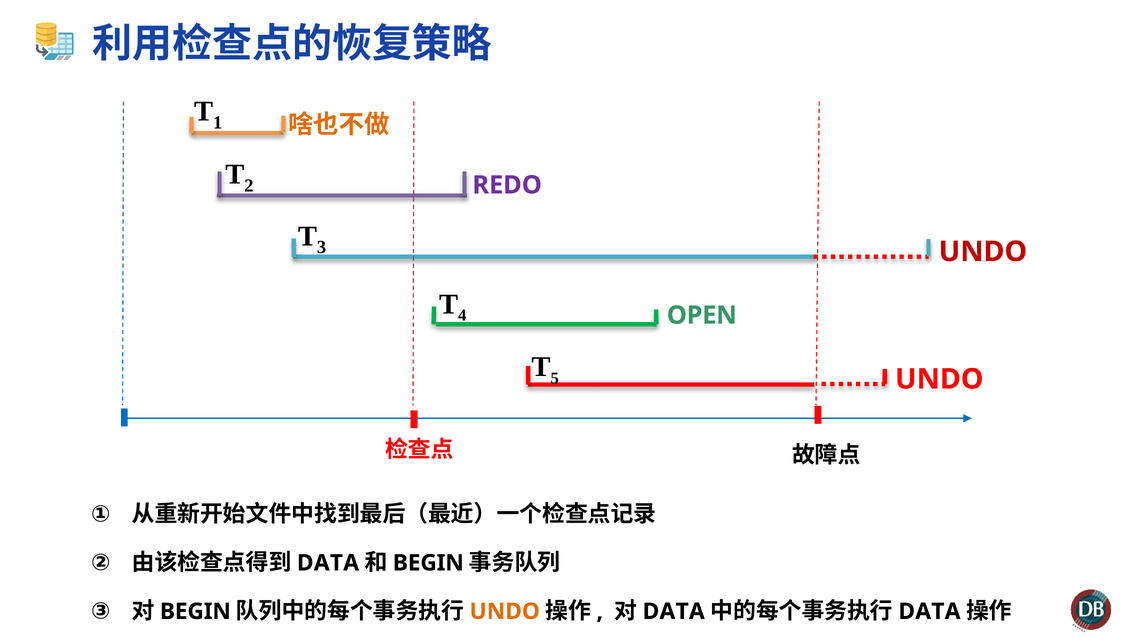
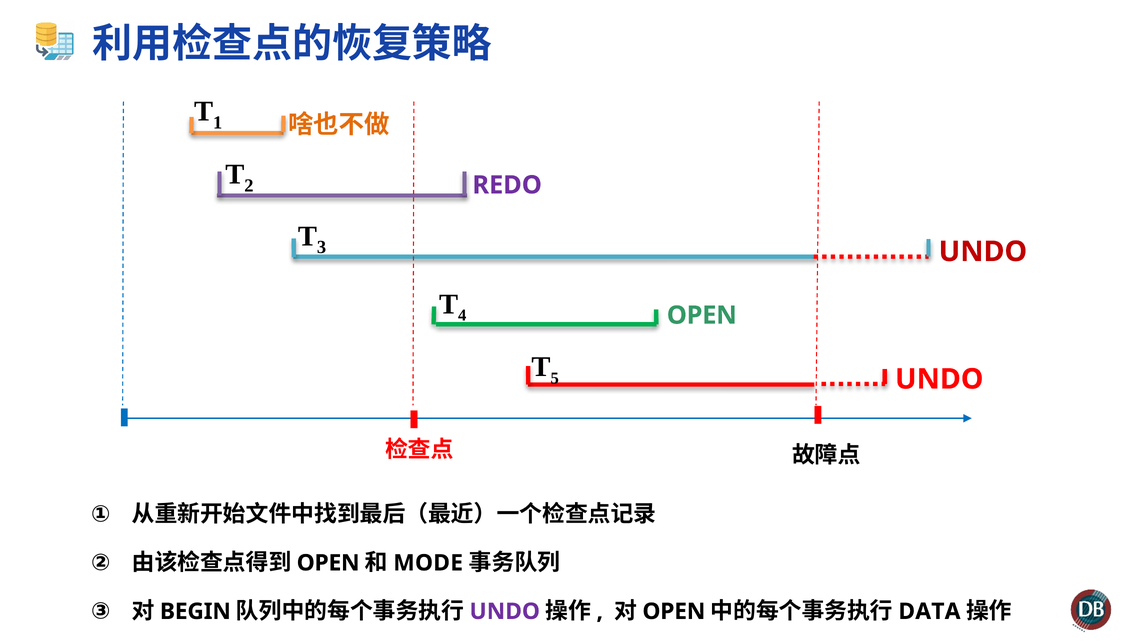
DATA at (328, 563): DATA -> OPEN
BEGIN at (428, 563): BEGIN -> MODE
UNDO at (505, 611) colour: orange -> purple
DATA at (674, 611): DATA -> OPEN
